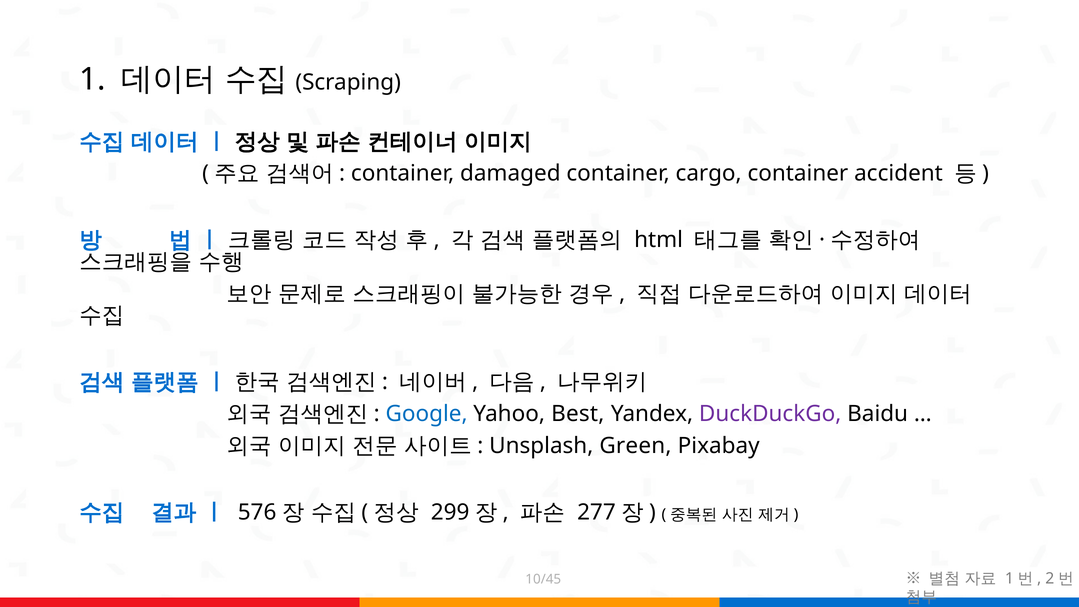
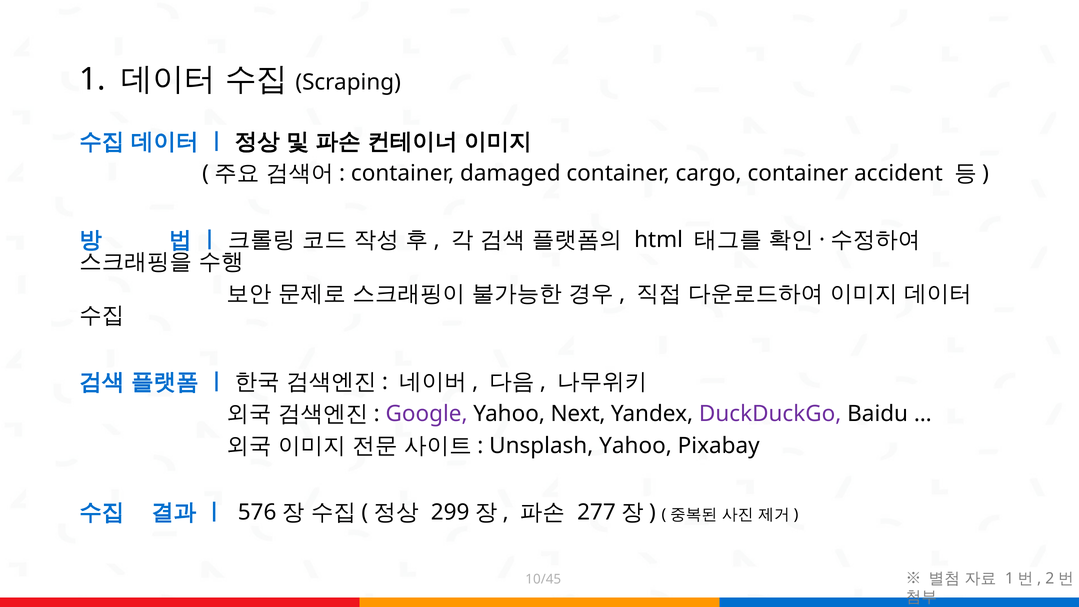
Google colour: blue -> purple
Best: Best -> Next
Unsplash Green: Green -> Yahoo
